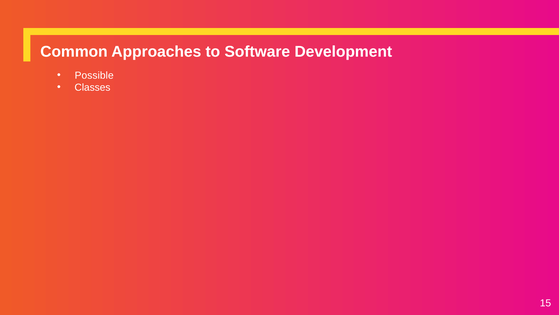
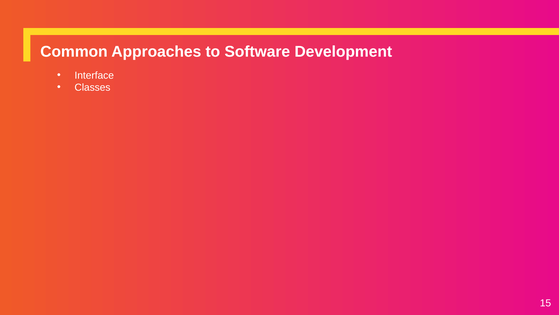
Possible: Possible -> Interface
